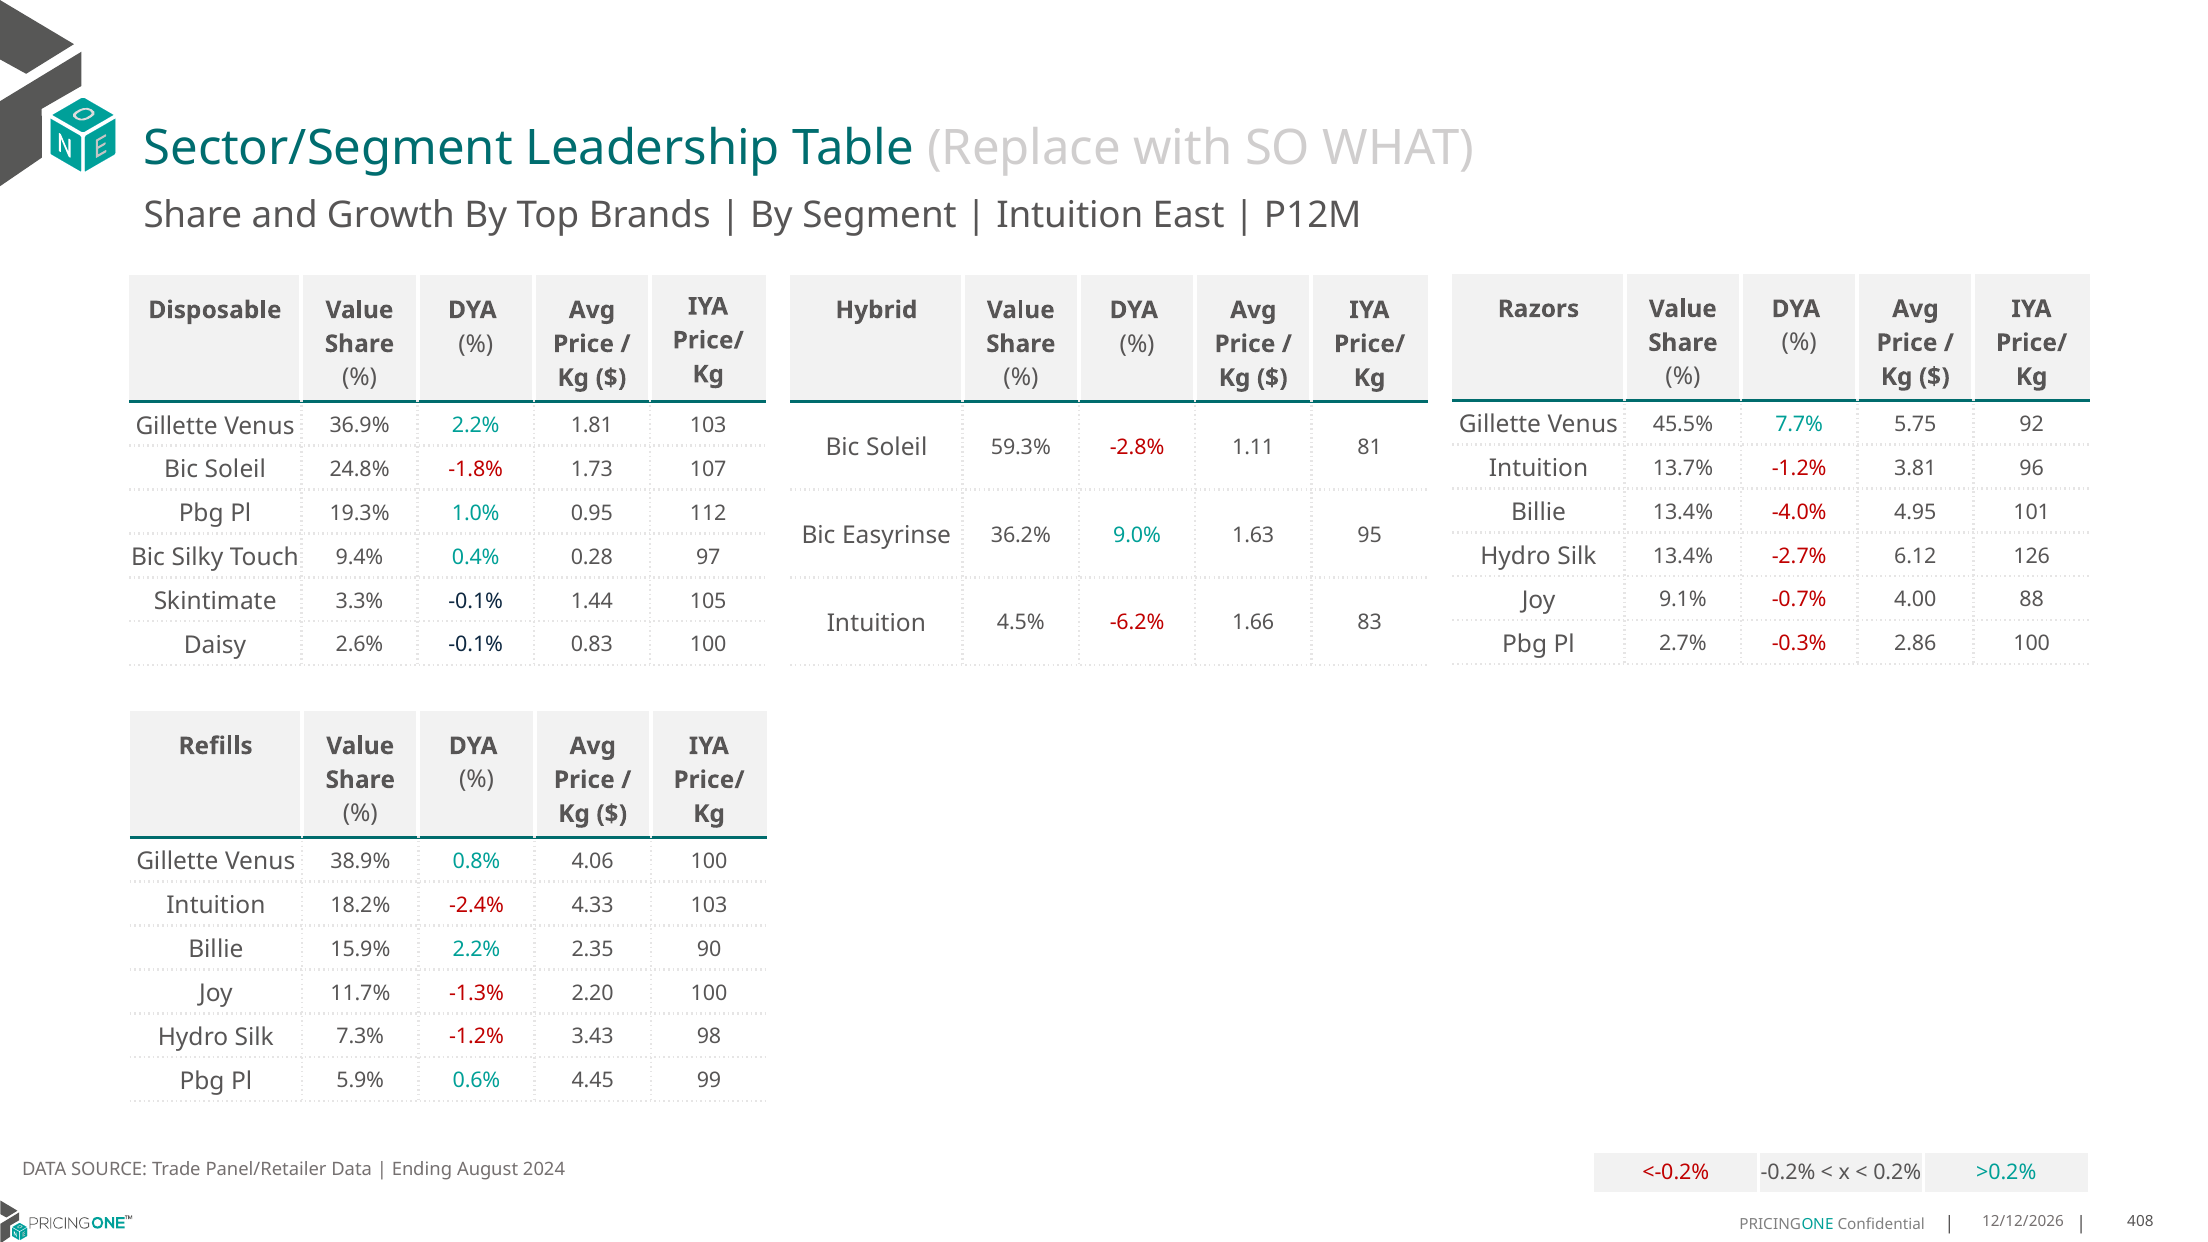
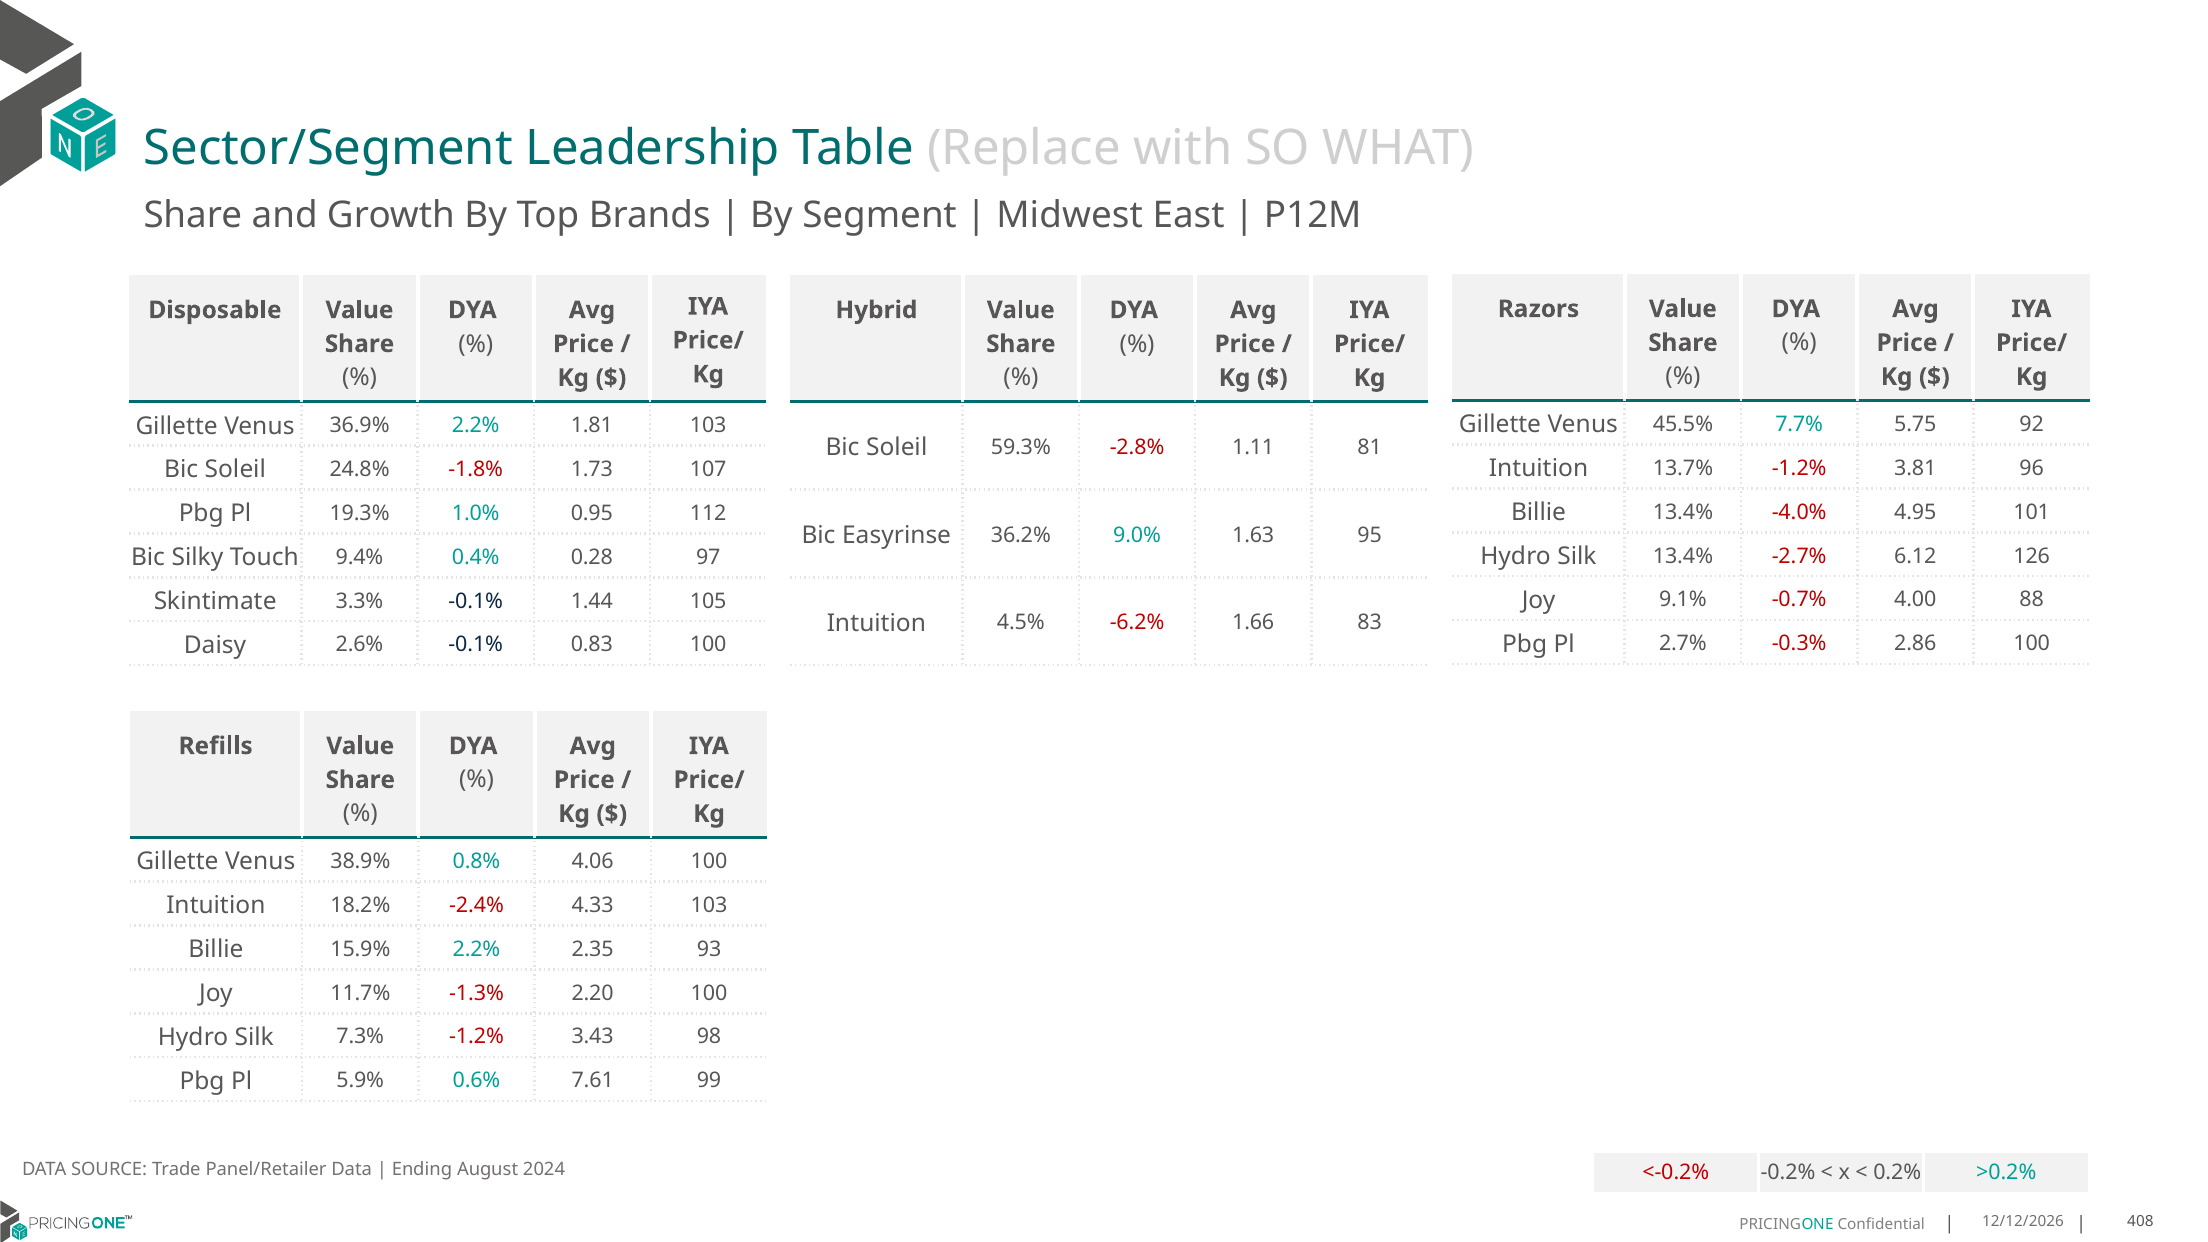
Intuition at (1070, 215): Intuition -> Midwest
90: 90 -> 93
4.45: 4.45 -> 7.61
